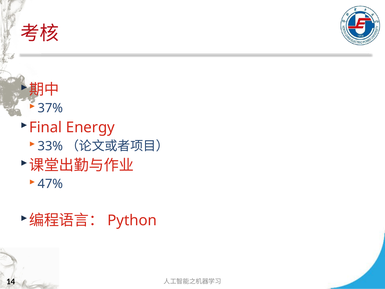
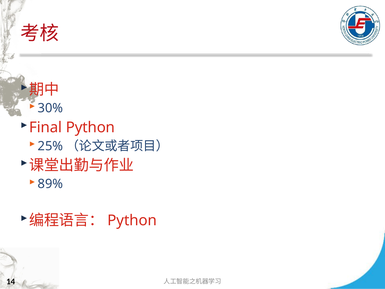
37%: 37% -> 30%
Final Energy: Energy -> Python
33%: 33% -> 25%
47%: 47% -> 89%
